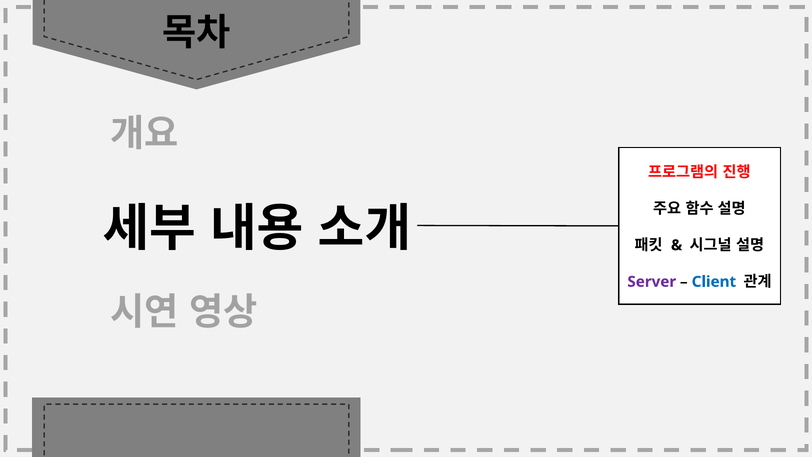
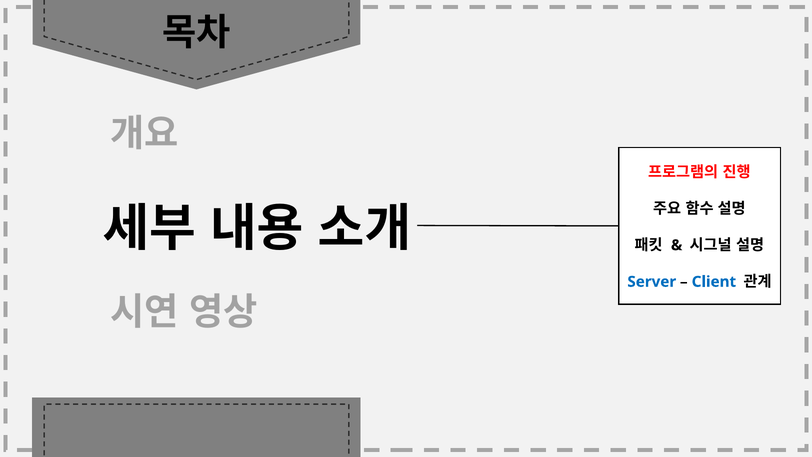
Server colour: purple -> blue
